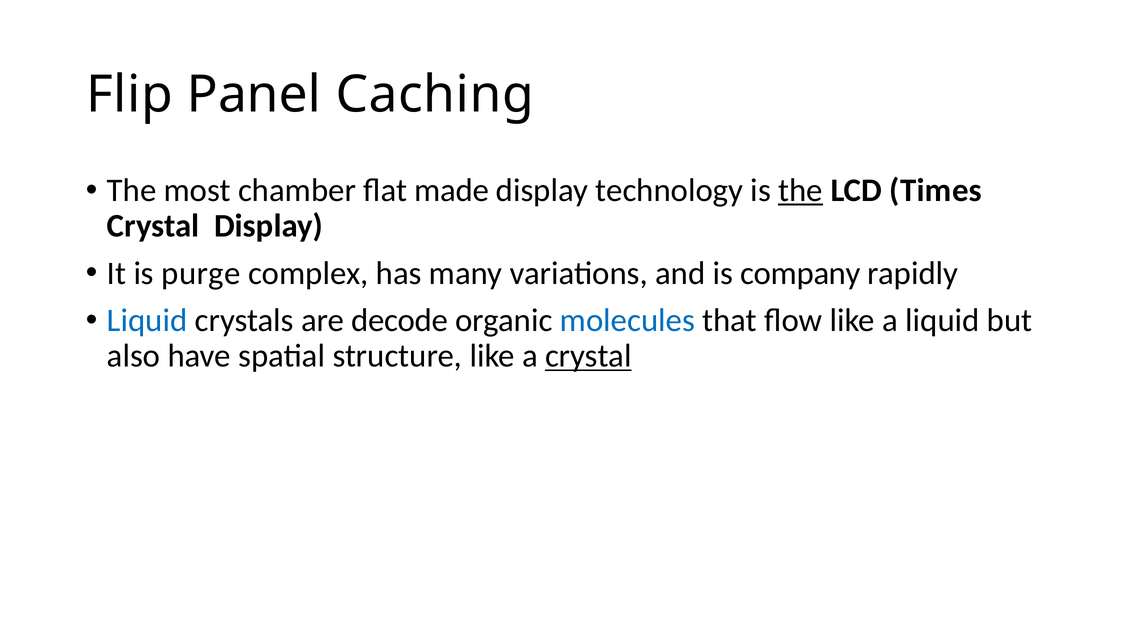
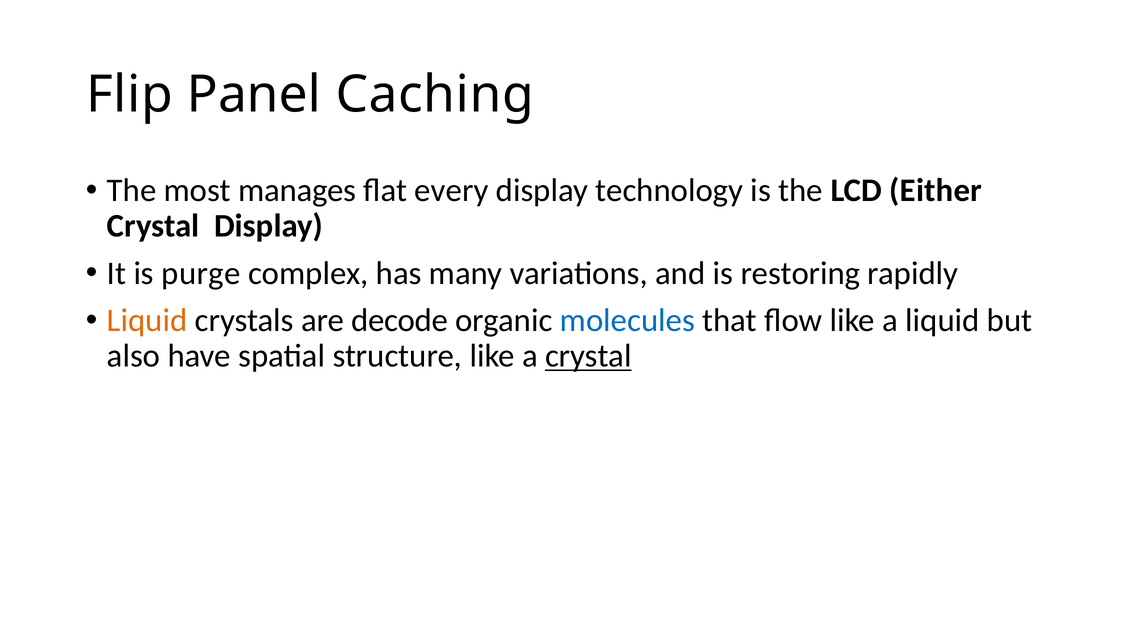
chamber: chamber -> manages
made: made -> every
the at (800, 190) underline: present -> none
Times: Times -> Either
company: company -> restoring
Liquid at (147, 320) colour: blue -> orange
